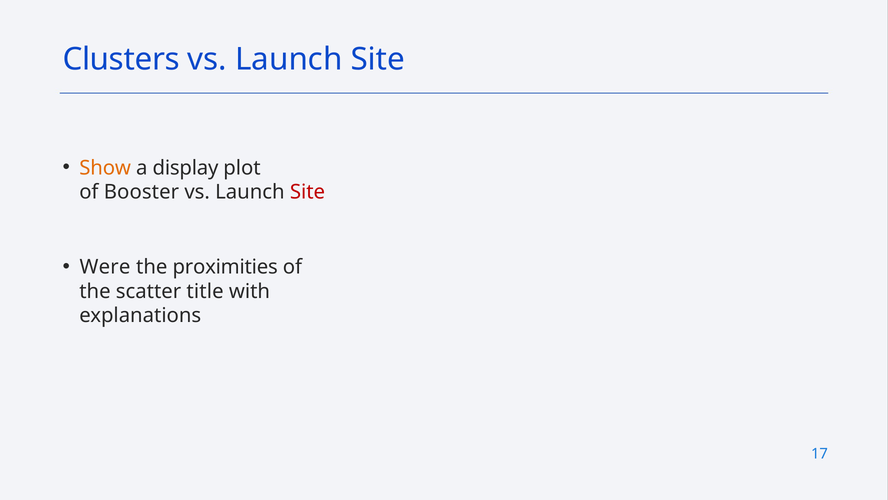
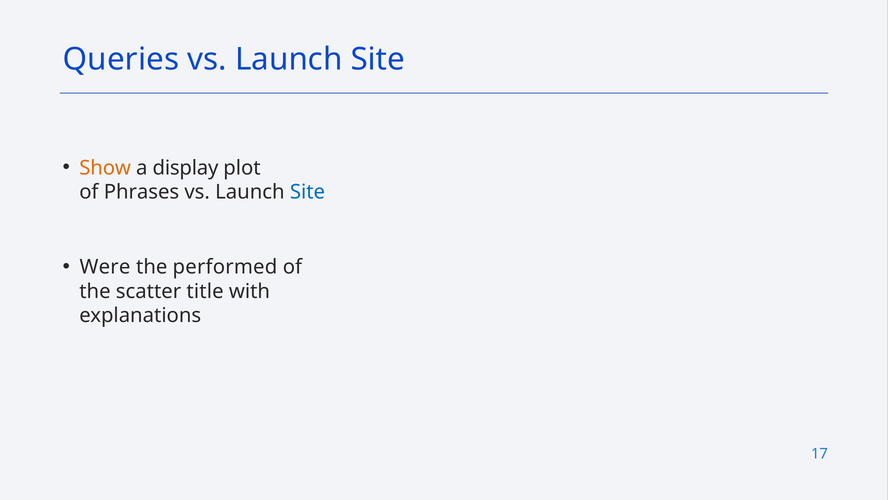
Clusters: Clusters -> Queries
Booster: Booster -> Phrases
Site at (307, 192) colour: red -> blue
proximities: proximities -> performed
